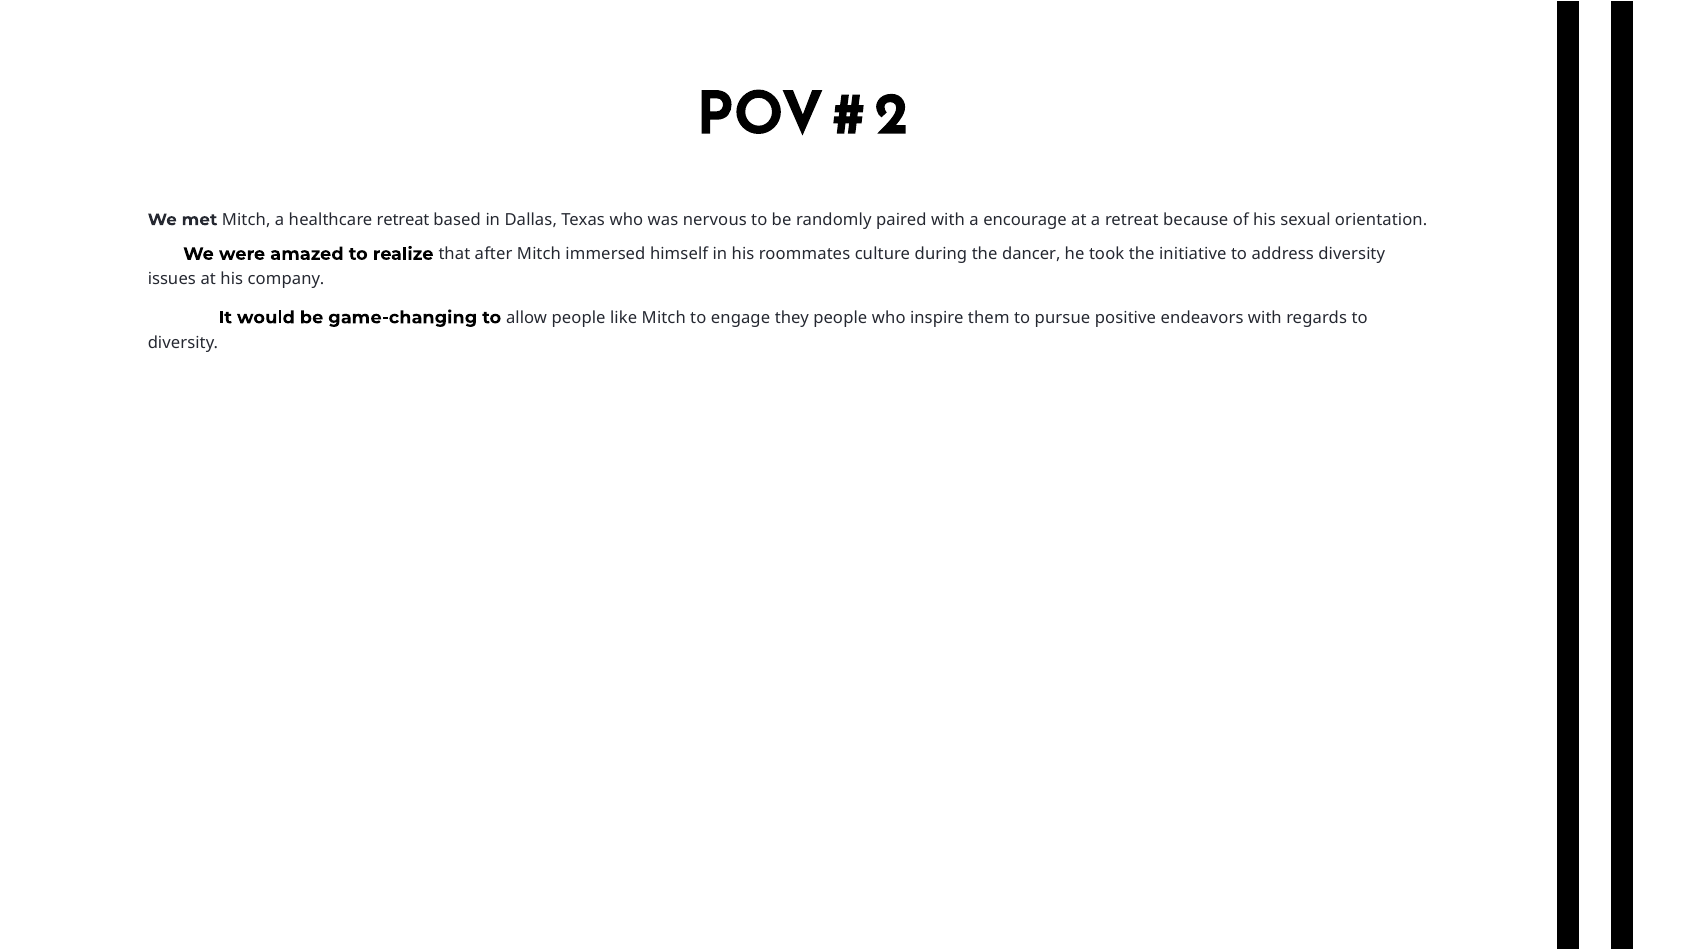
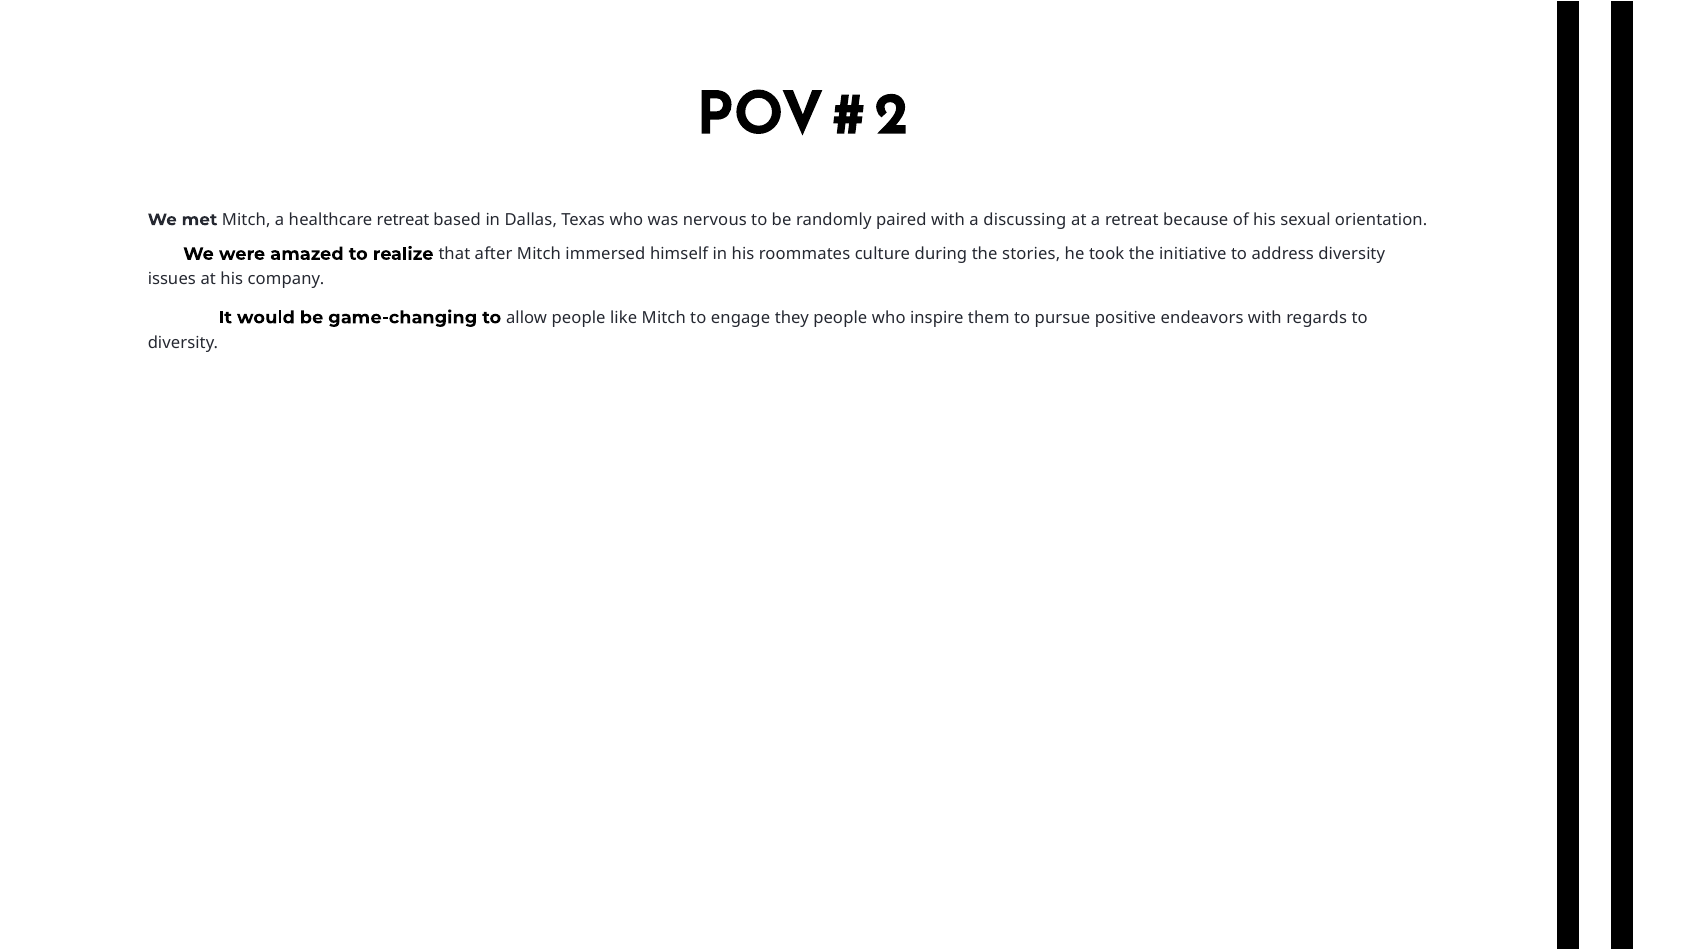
encourage: encourage -> discussing
dancer: dancer -> stories
